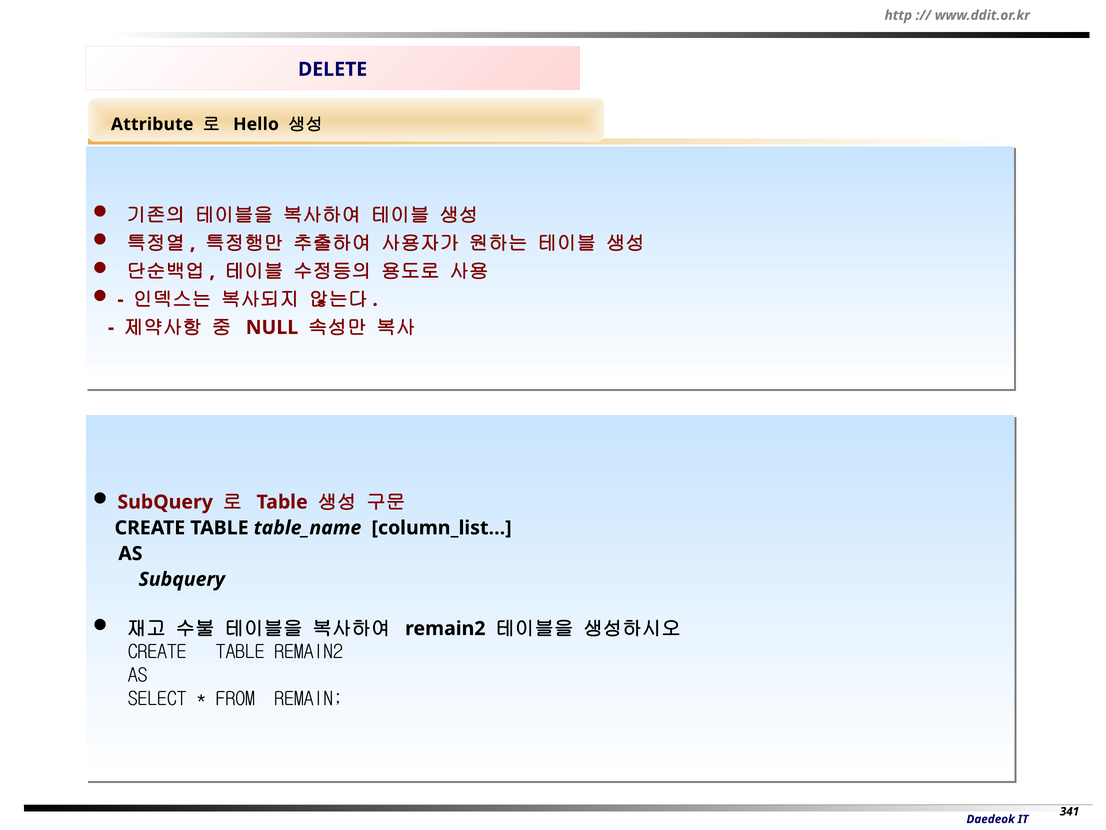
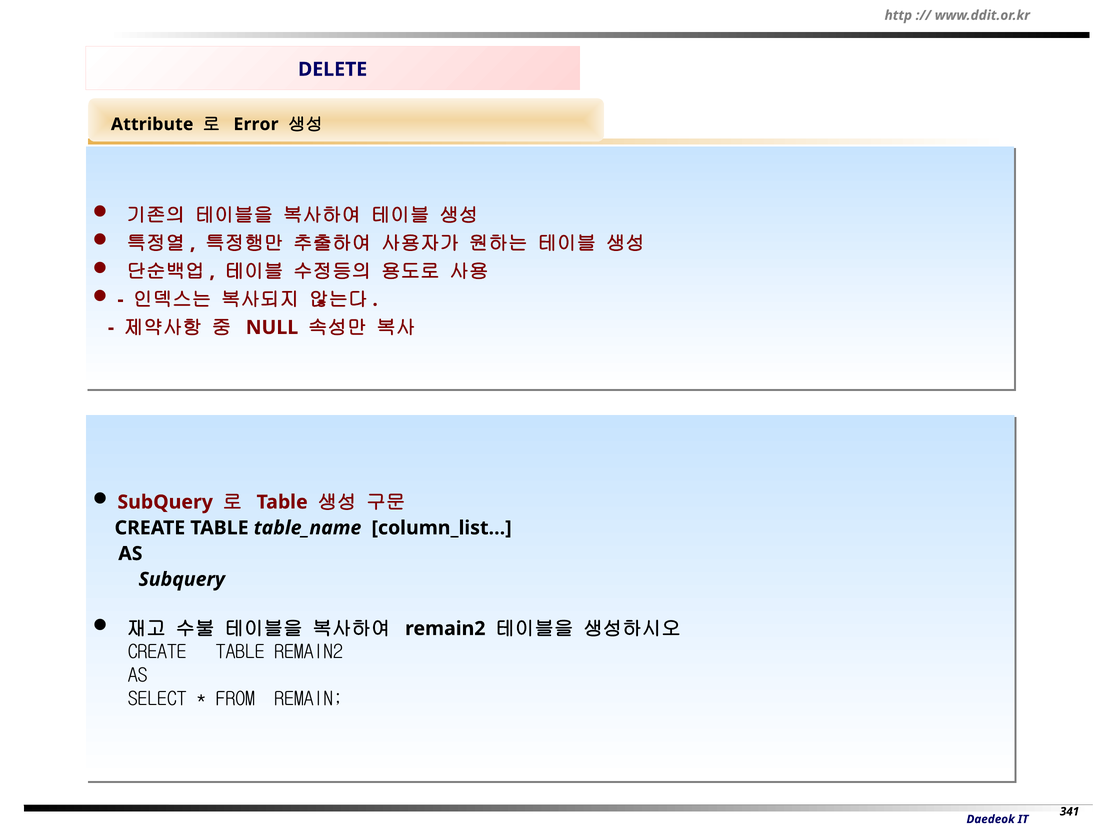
Hello: Hello -> Error
